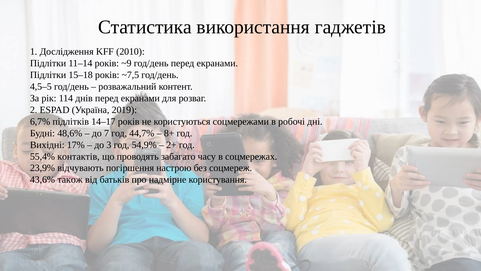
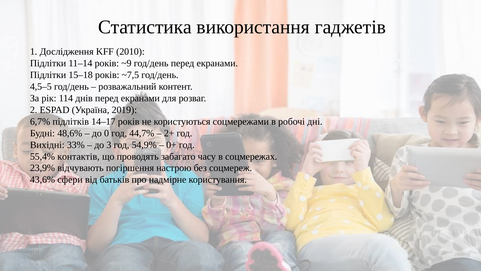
7: 7 -> 0
8+: 8+ -> 2+
17%: 17% -> 33%
2+: 2+ -> 0+
також: також -> сфери
